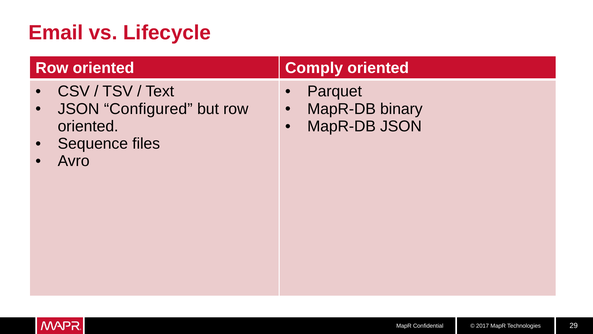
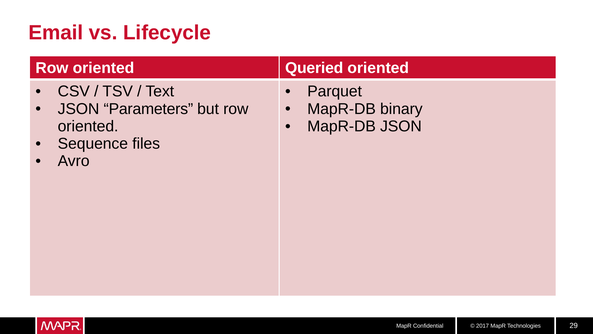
Comply: Comply -> Queried
Configured: Configured -> Parameters
